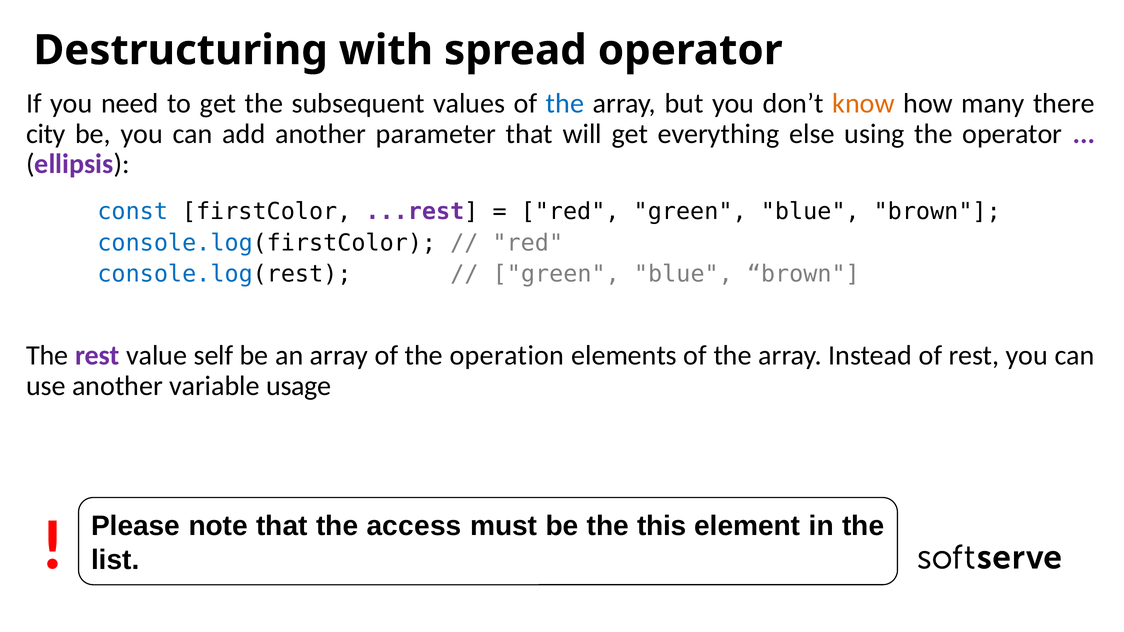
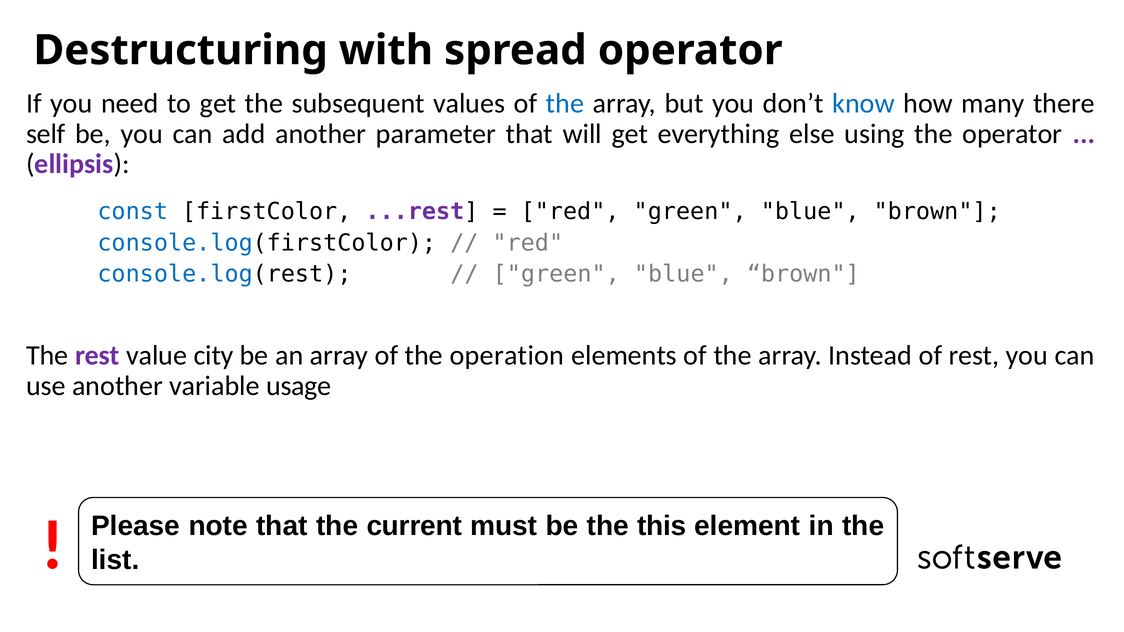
know colour: orange -> blue
city: city -> self
self: self -> city
access: access -> current
